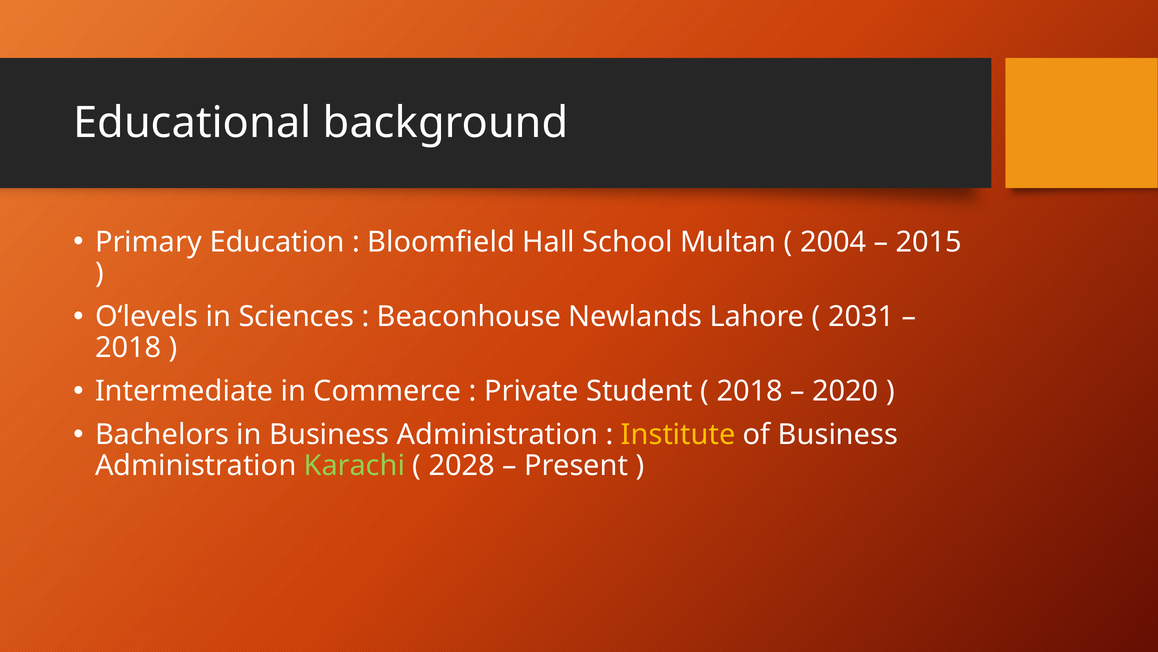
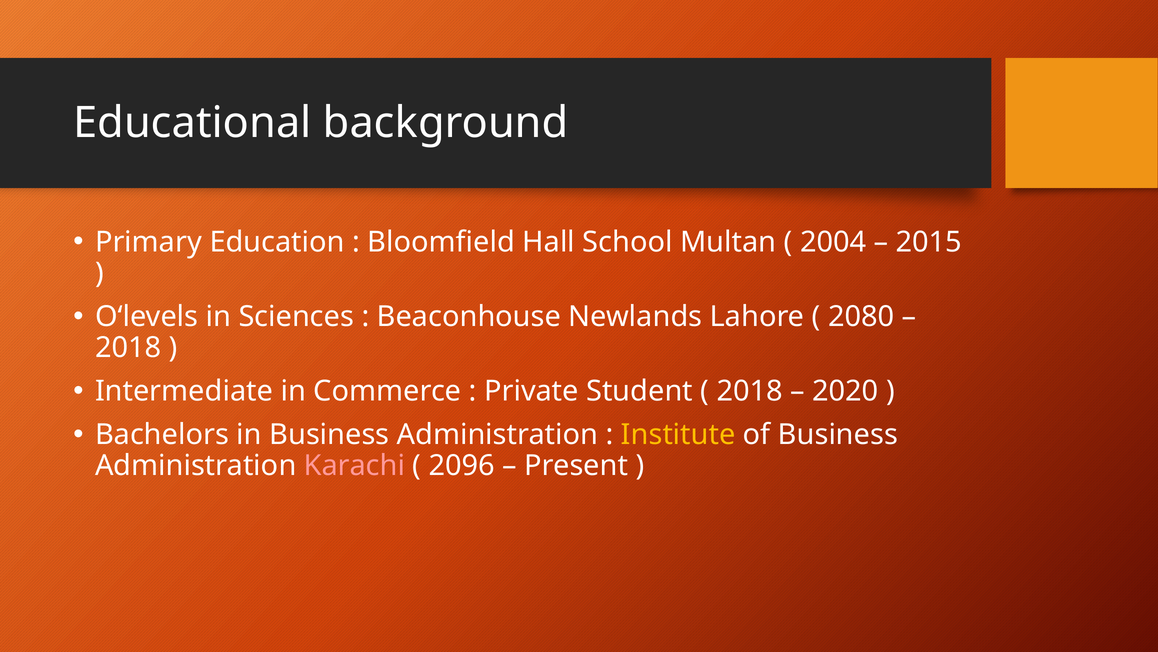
2031: 2031 -> 2080
Karachi colour: light green -> pink
2028: 2028 -> 2096
